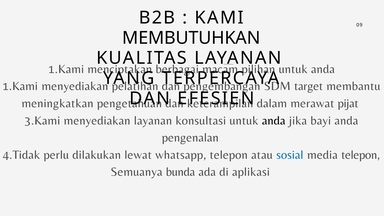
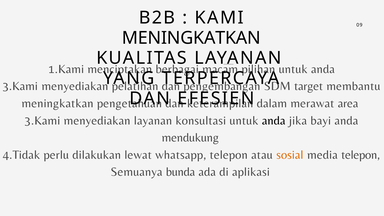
MEMBUTUHKAN at (191, 38): MEMBUTUHKAN -> MENINGKATKAN
1.Kami at (20, 86): 1.Kami -> 3.Kami
pijat: pijat -> area
pengenalan: pengenalan -> mendukung
sosial colour: blue -> orange
